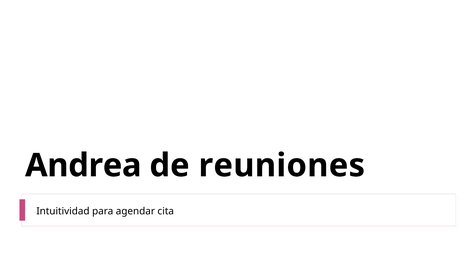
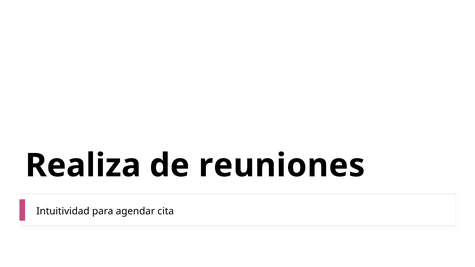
Andrea: Andrea -> Realiza
